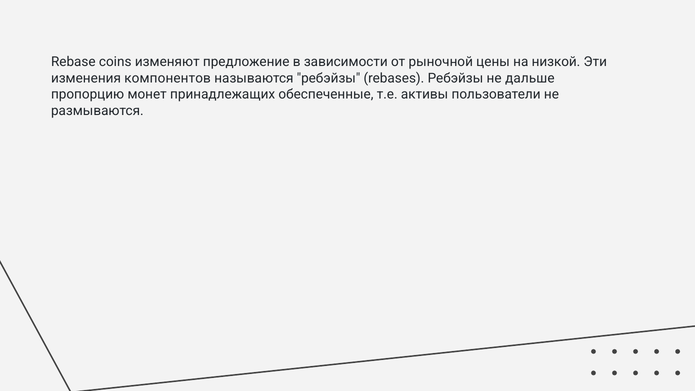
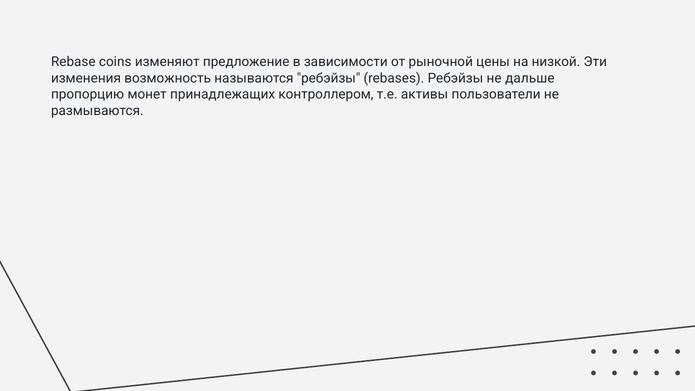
компонентов: компонентов -> возможность
обеспеченные: обеспеченные -> контроллером
